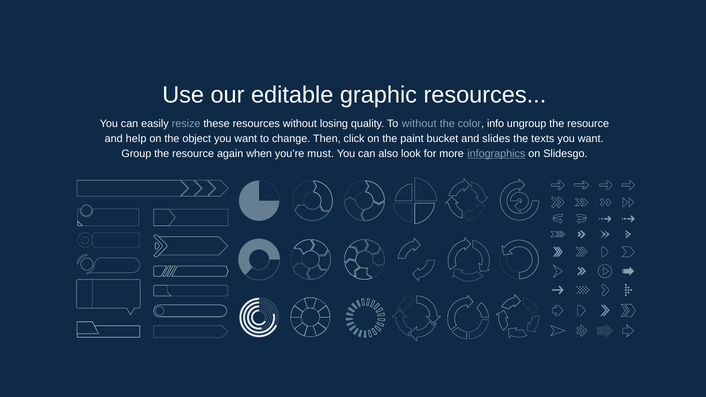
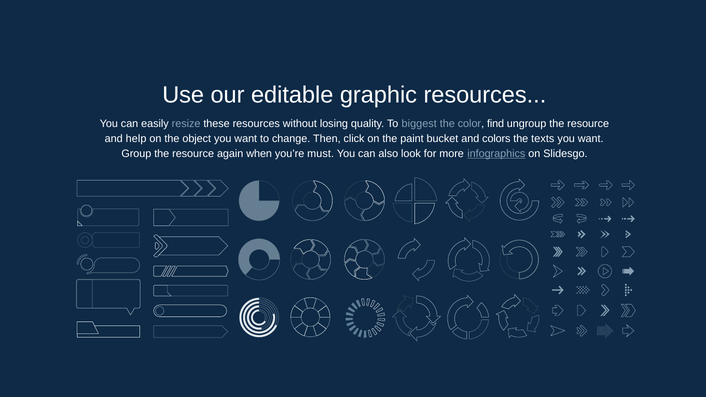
To without: without -> biggest
info: info -> find
slides: slides -> colors
